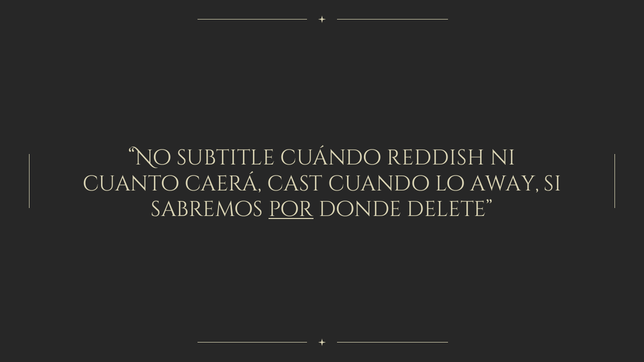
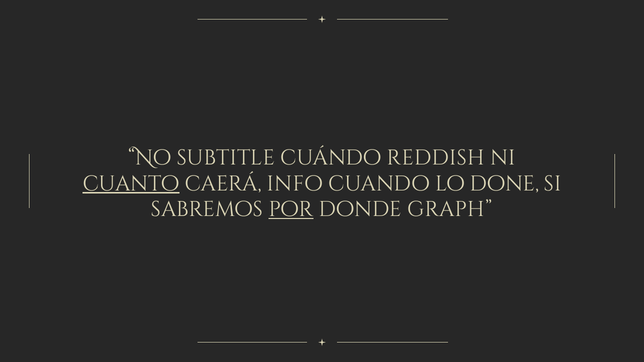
cuanto underline: none -> present
cast: cast -> info
away: away -> done
delete: delete -> graph
